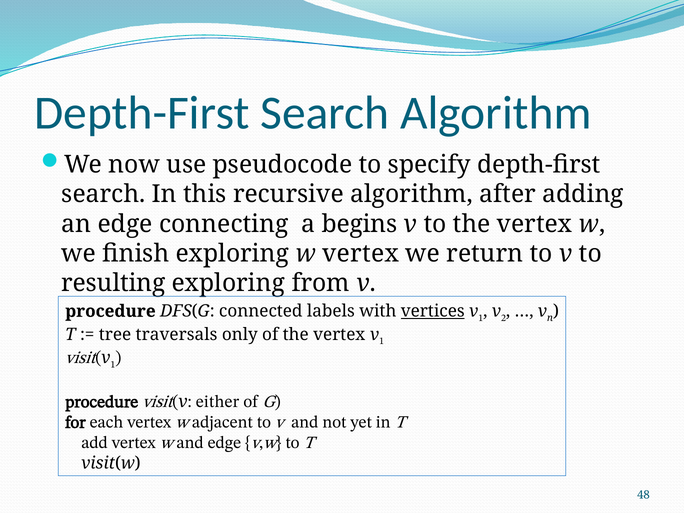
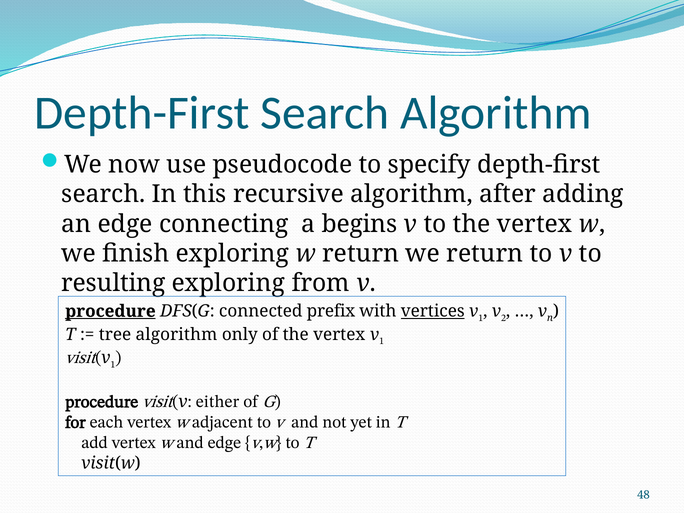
w vertex: vertex -> return
procedure at (110, 311) underline: none -> present
labels: labels -> prefix
tree traversals: traversals -> algorithm
